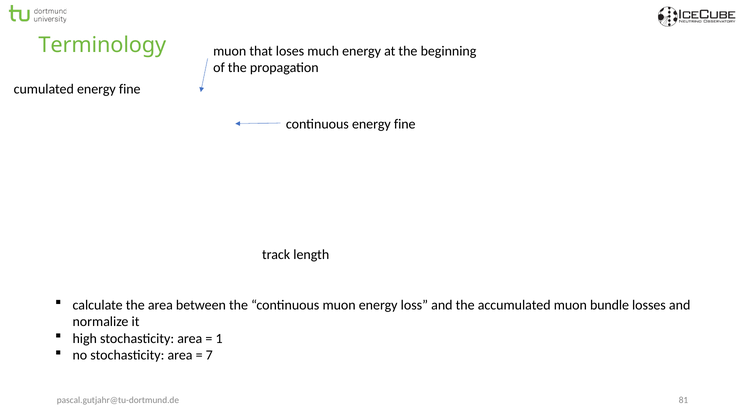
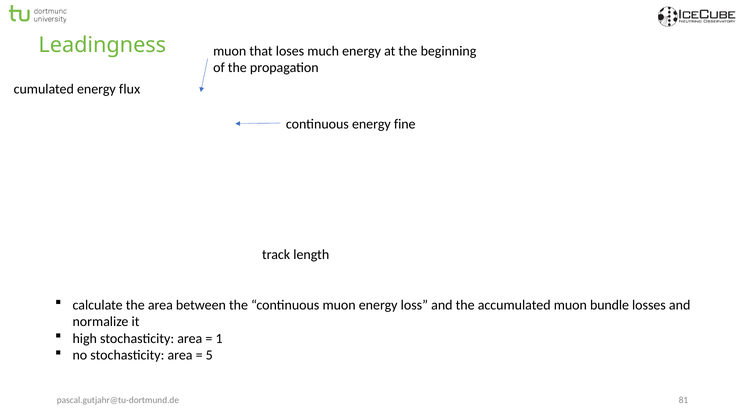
Terminology: Terminology -> Leadingness
cumulated energy fine: fine -> flux
7: 7 -> 5
